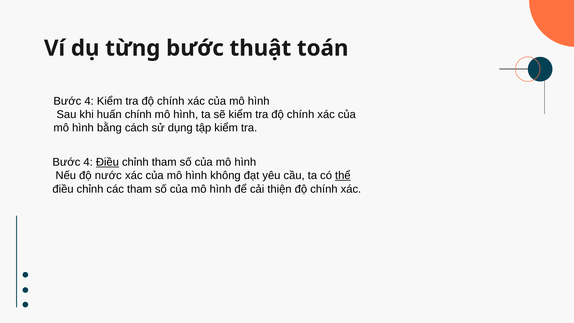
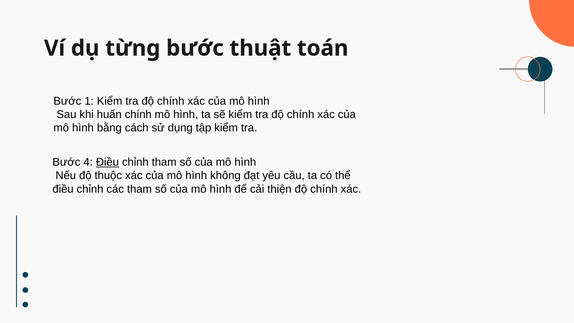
4 at (89, 101): 4 -> 1
nước: nước -> thuộc
thể underline: present -> none
